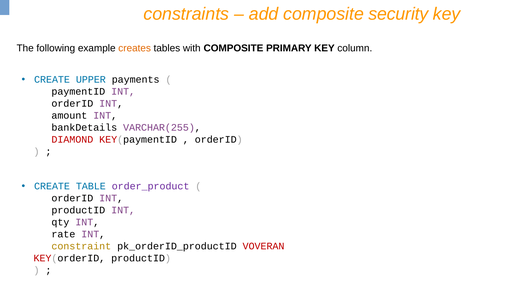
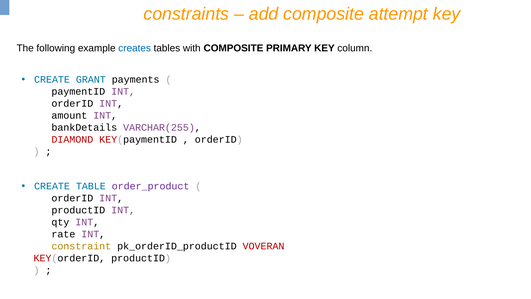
security: security -> attempt
creates colour: orange -> blue
UPPER: UPPER -> GRANT
